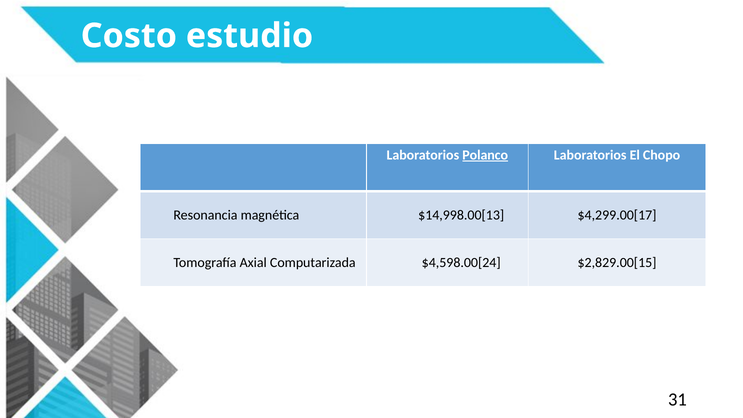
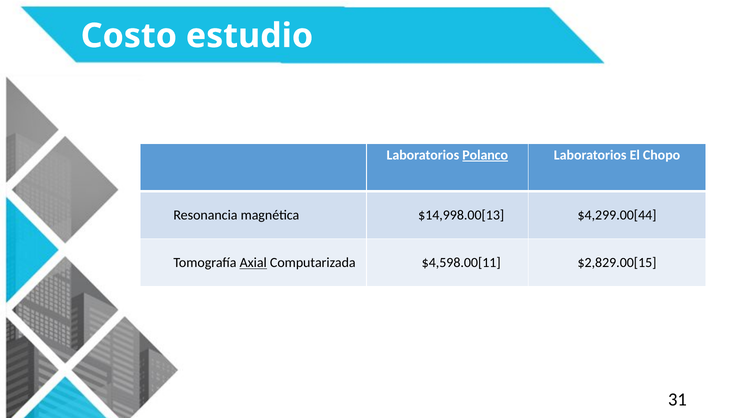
$4,299.00[17: $4,299.00[17 -> $4,299.00[44
Axial underline: none -> present
$4,598.00[24: $4,598.00[24 -> $4,598.00[11
